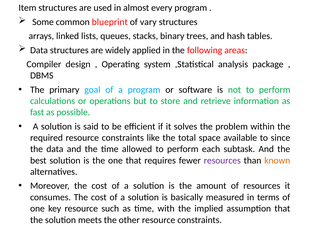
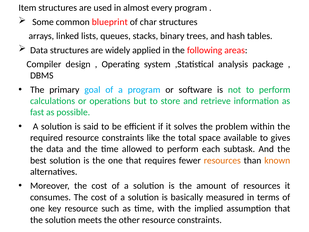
vary: vary -> char
since: since -> gives
resources at (222, 160) colour: purple -> orange
